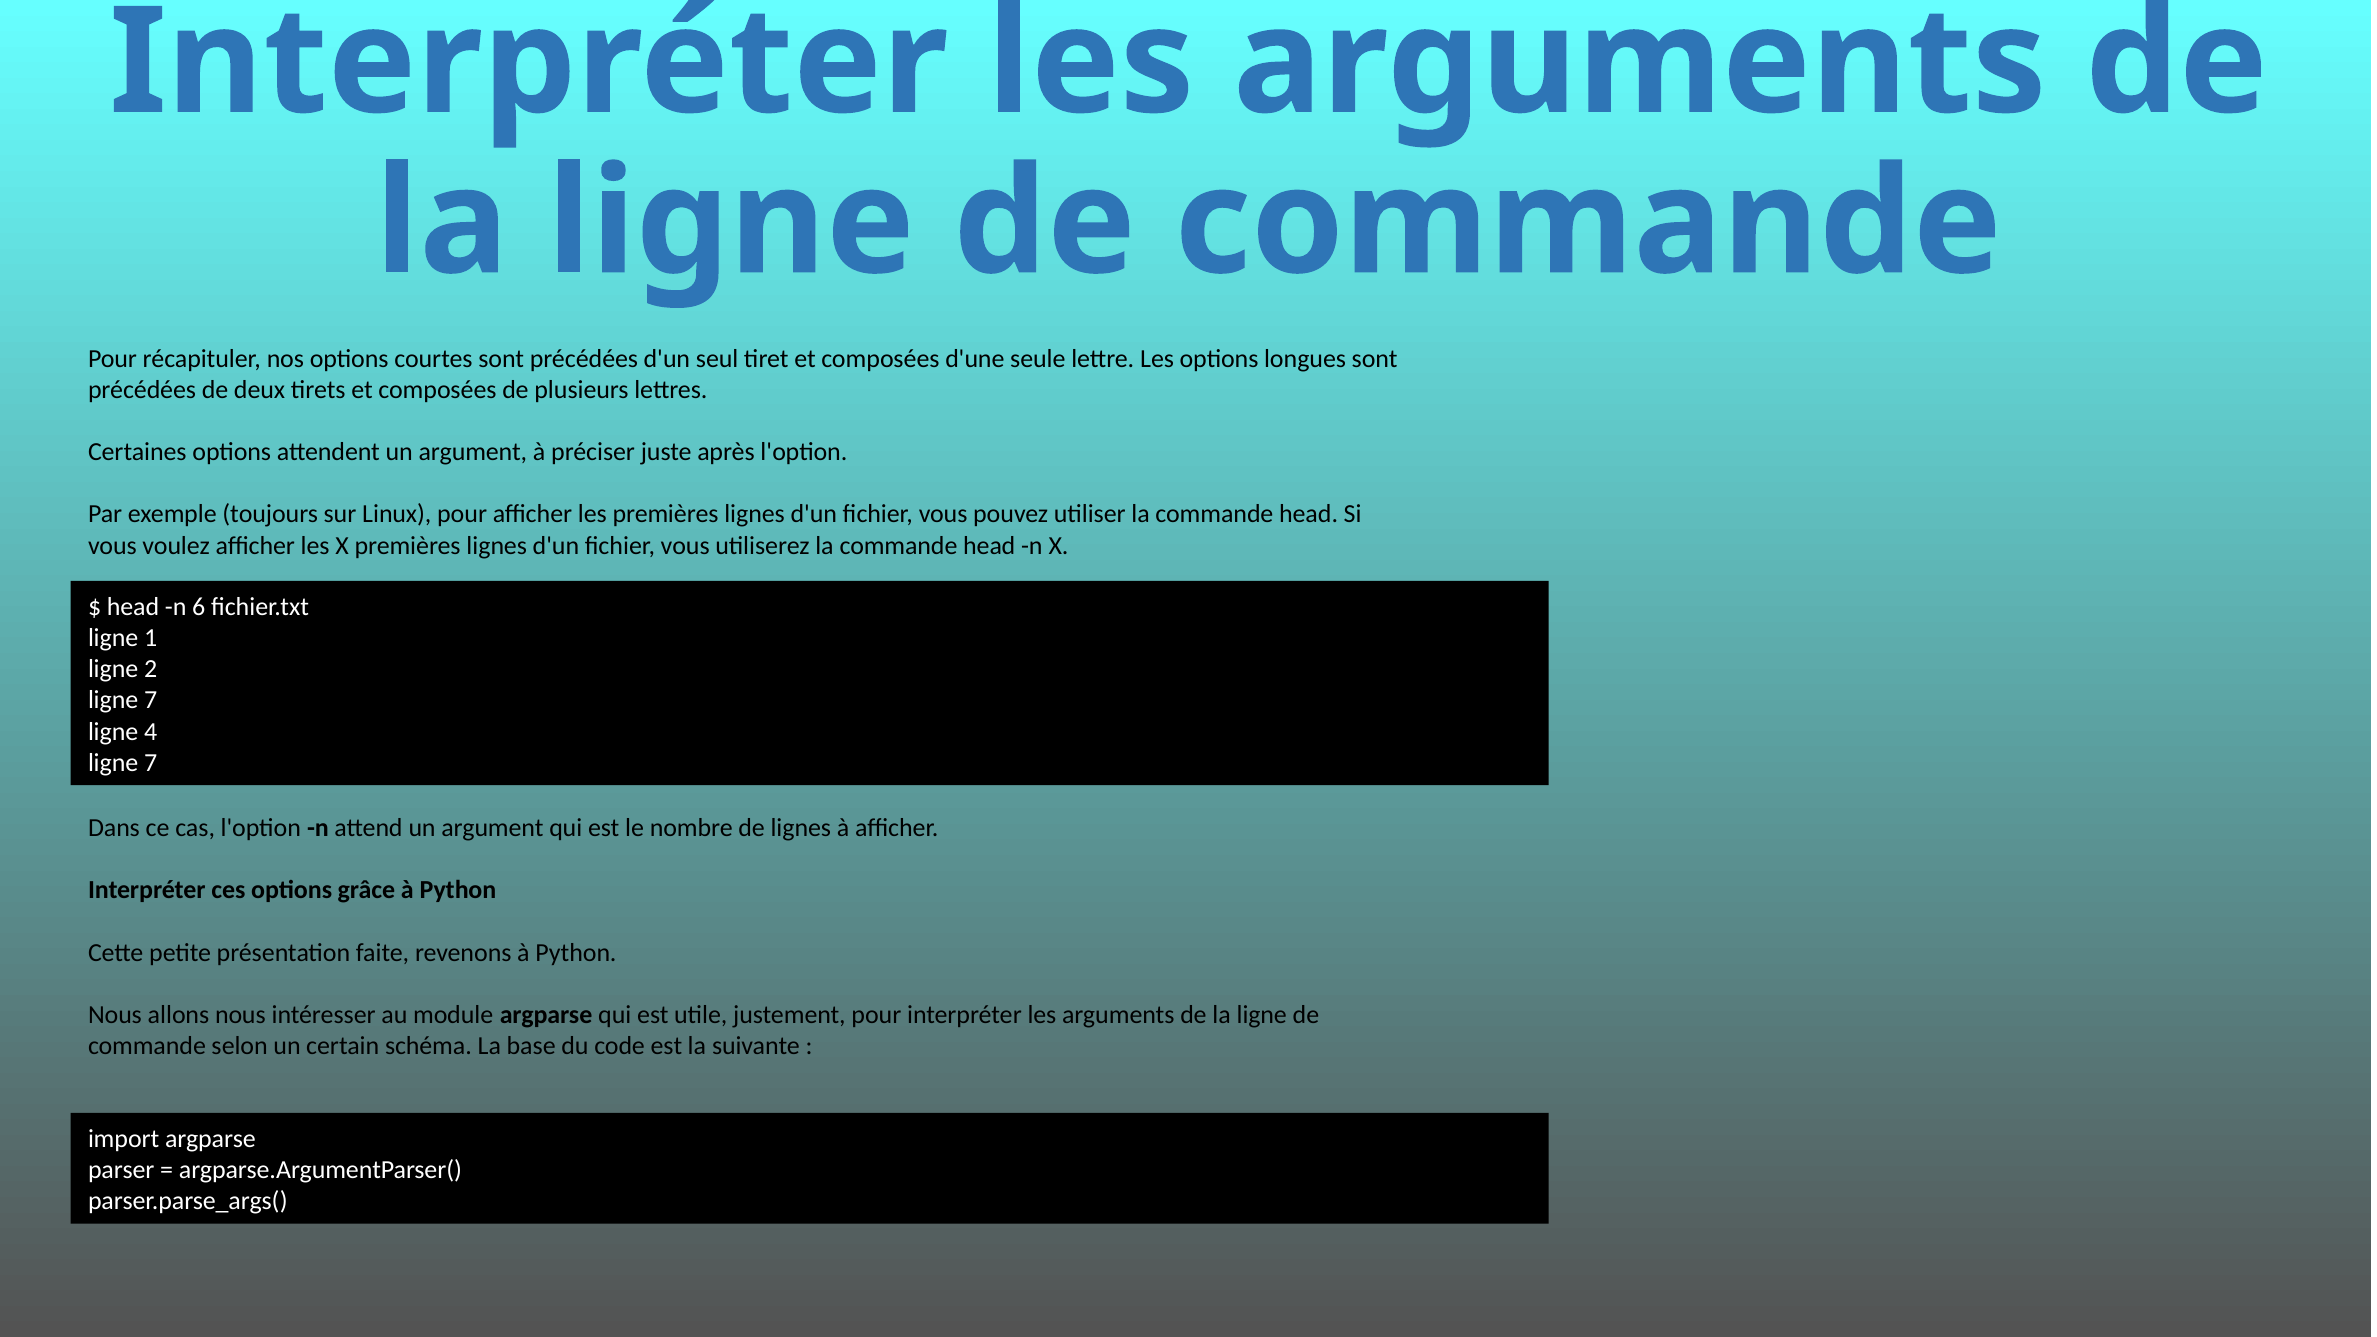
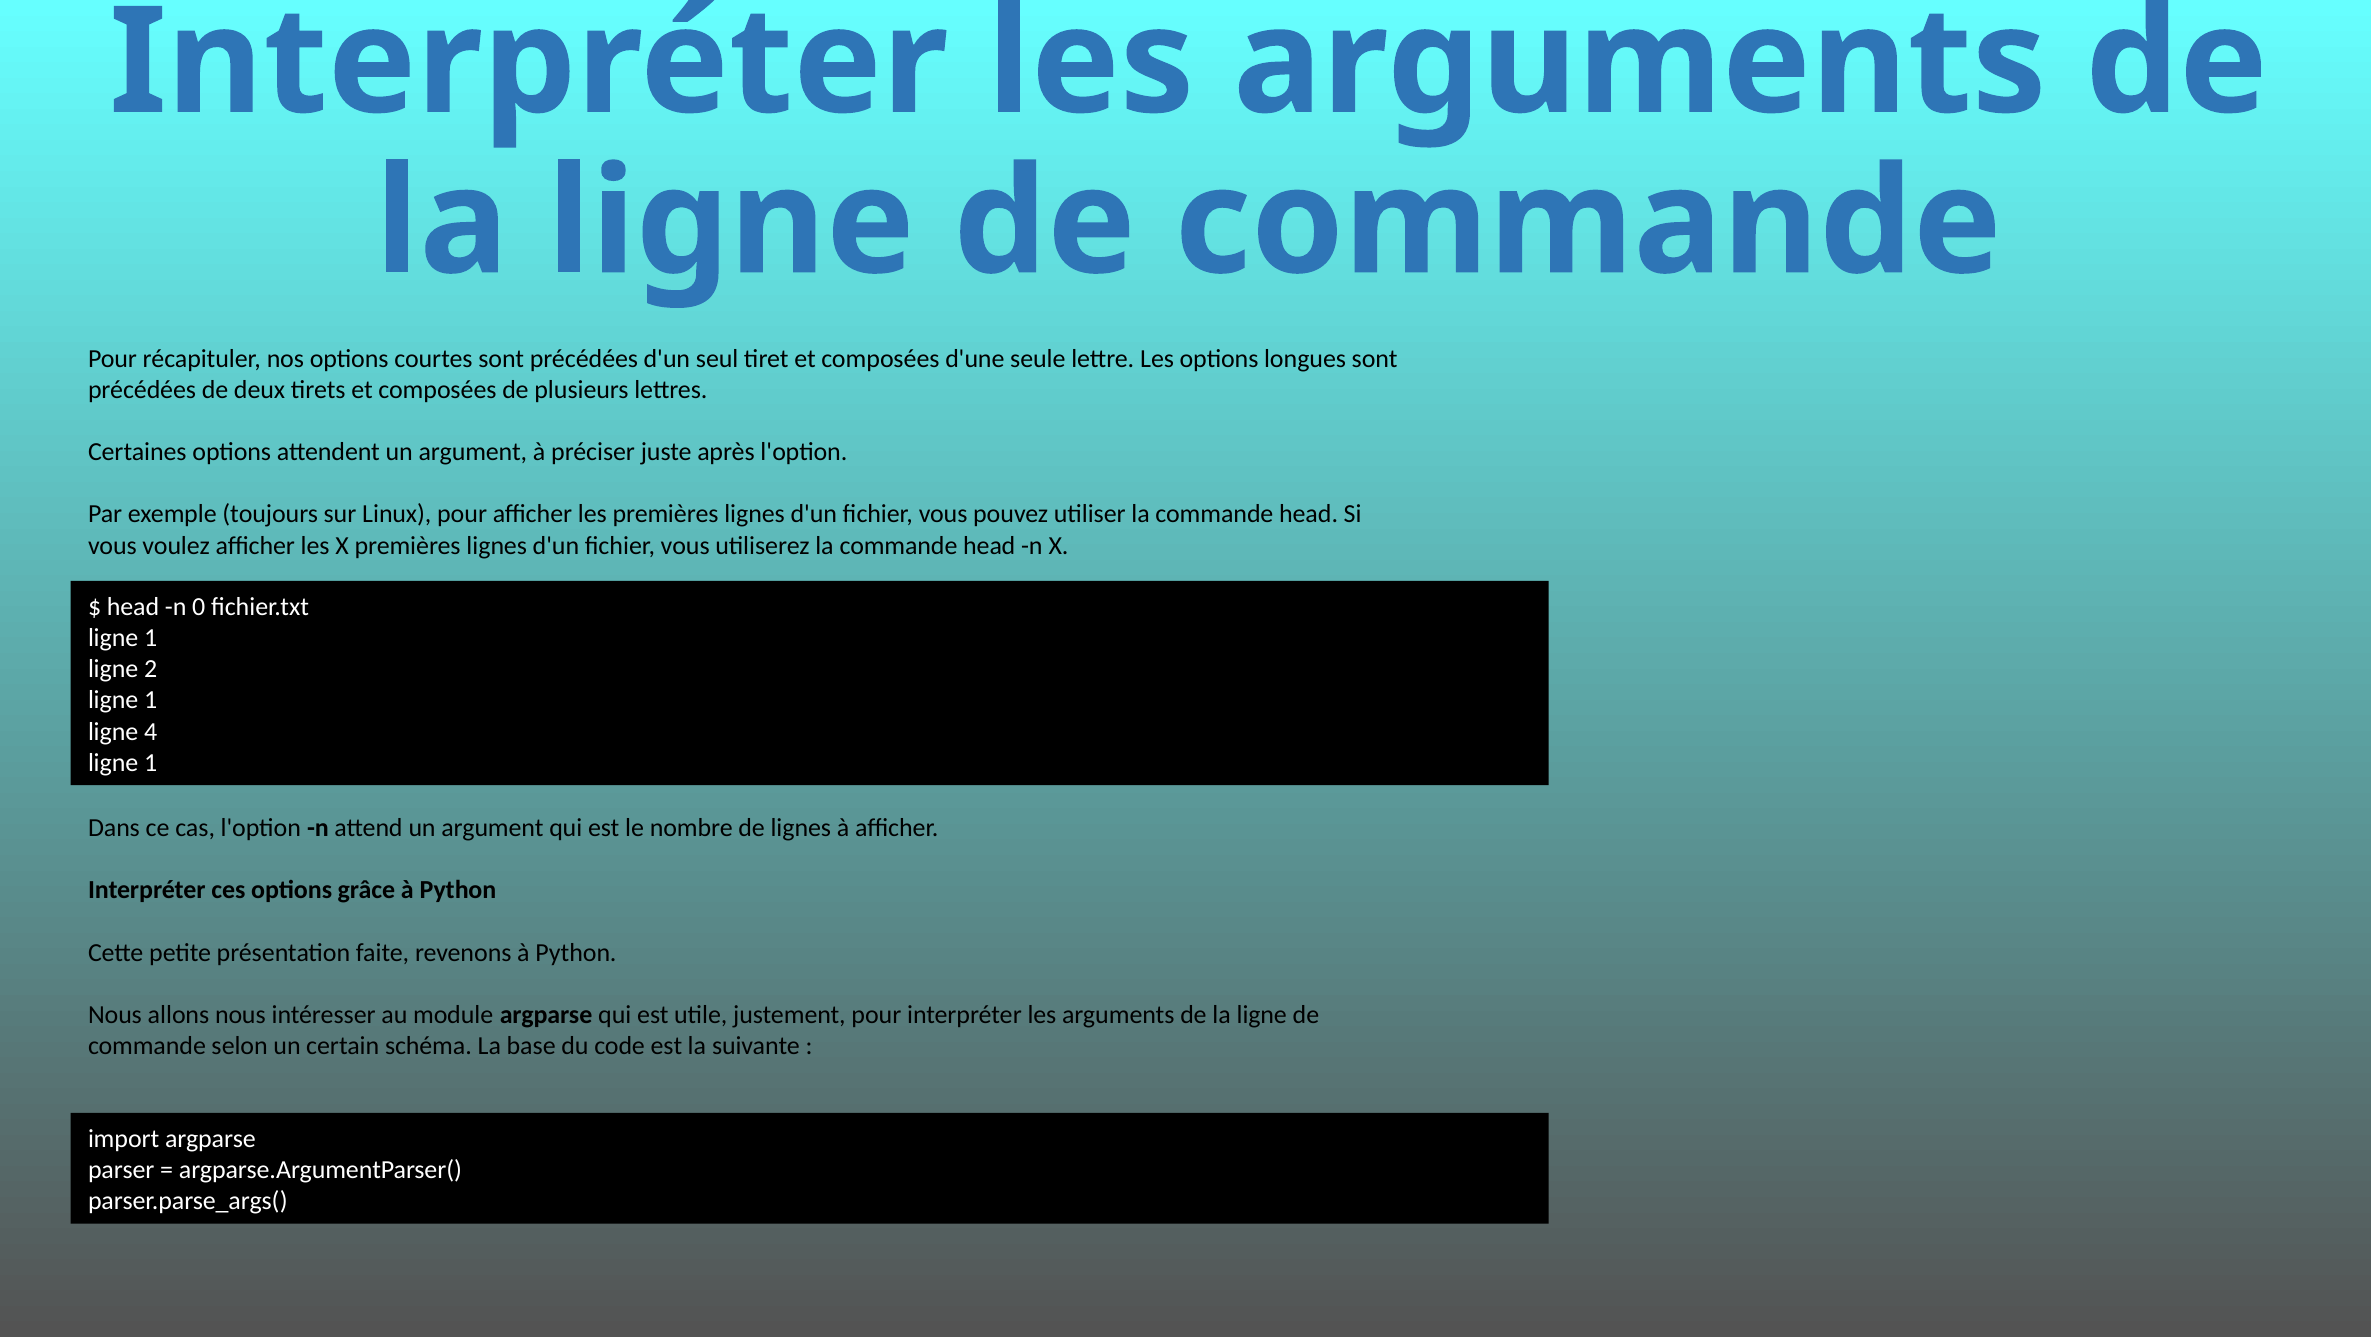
6: 6 -> 0
7 at (151, 700): 7 -> 1
7 at (151, 763): 7 -> 1
